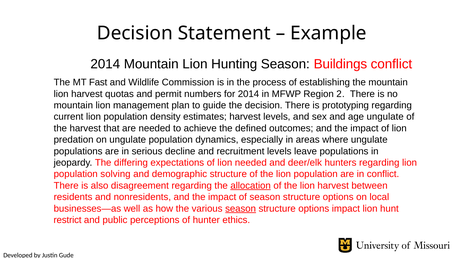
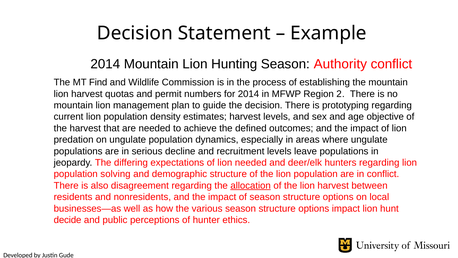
Buildings: Buildings -> Authority
Fast: Fast -> Find
age ungulate: ungulate -> objective
season at (241, 208) underline: present -> none
restrict: restrict -> decide
